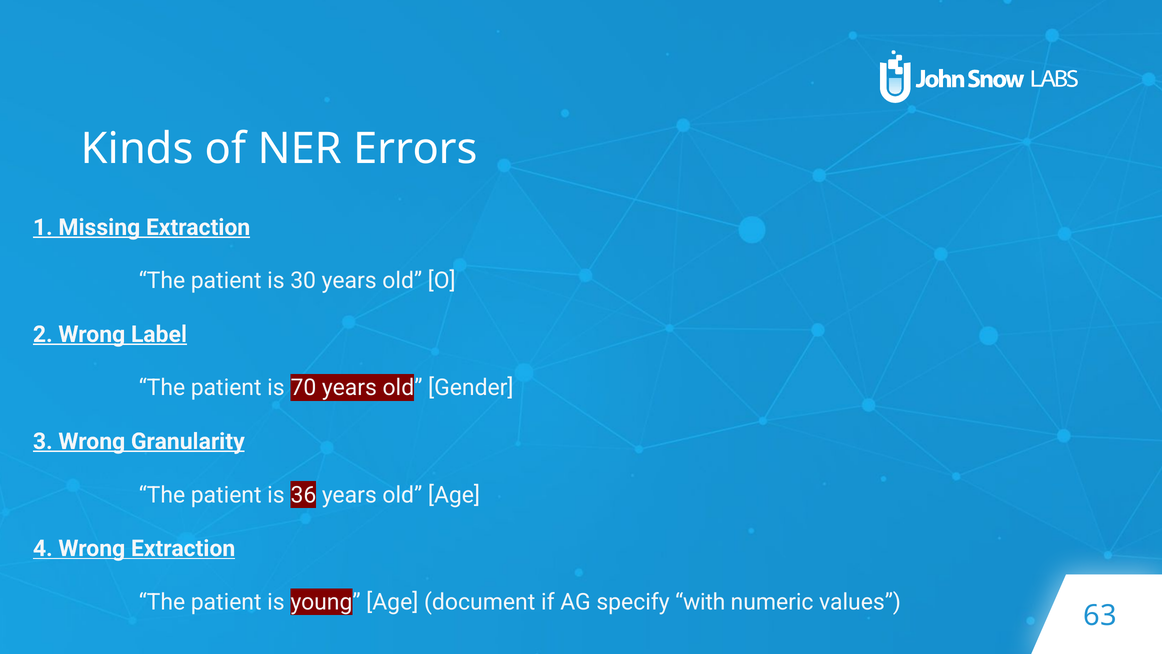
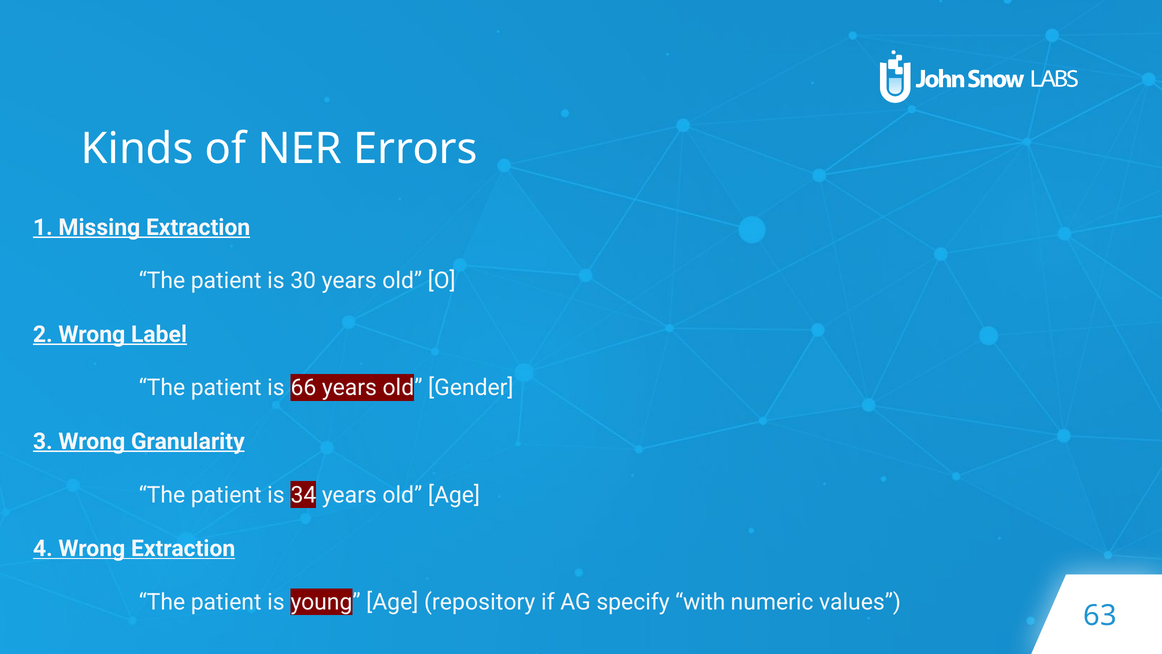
70: 70 -> 66
36: 36 -> 34
document: document -> repository
